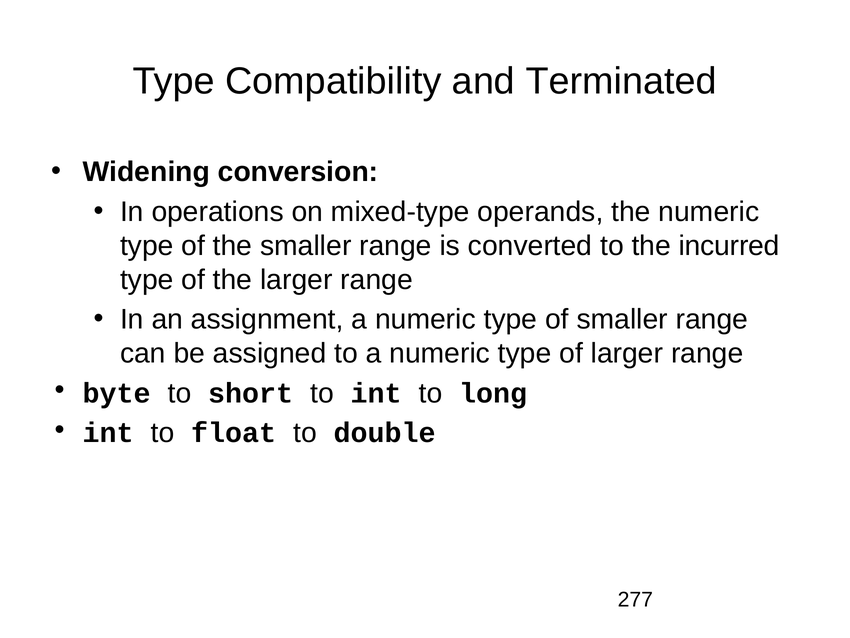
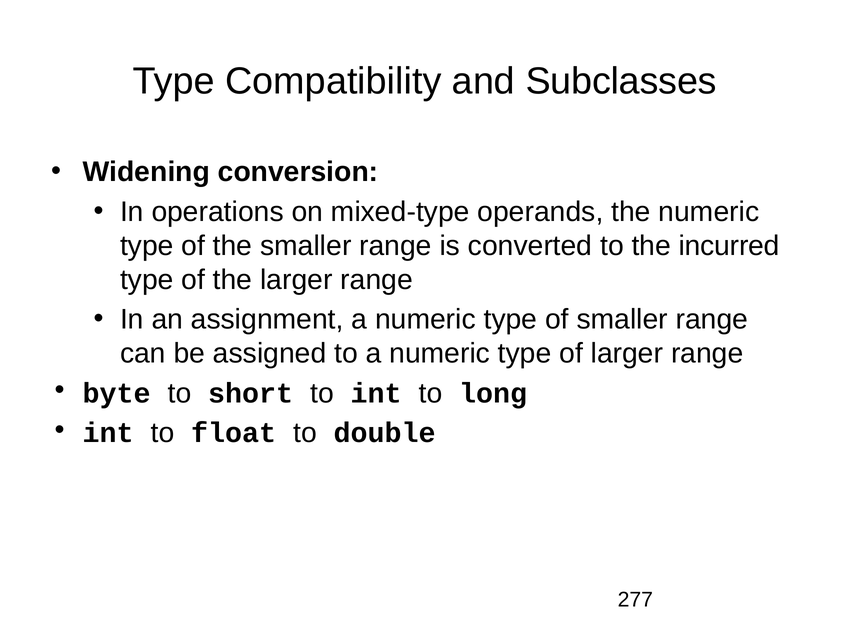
Terminated: Terminated -> Subclasses
